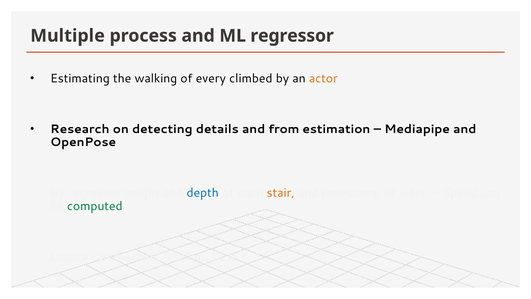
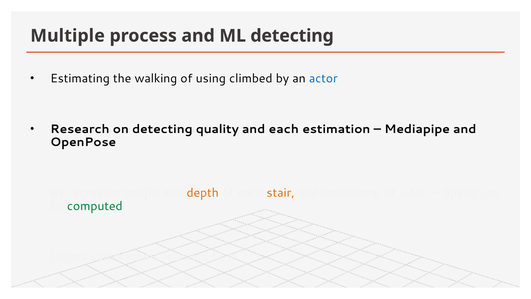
ML regressor: regressor -> detecting
every: every -> using
actor colour: orange -> blue
details: details -> quality
and from: from -> each
depth colour: blue -> orange
